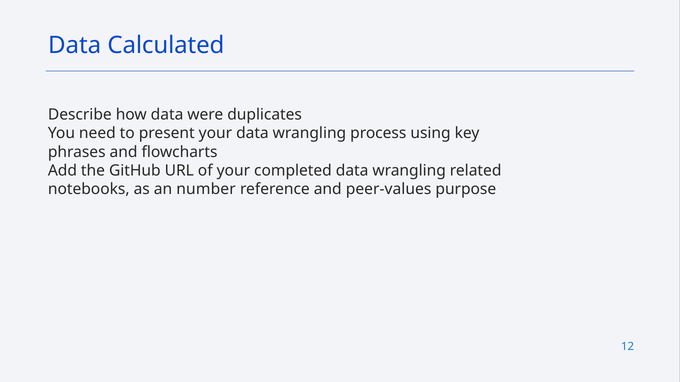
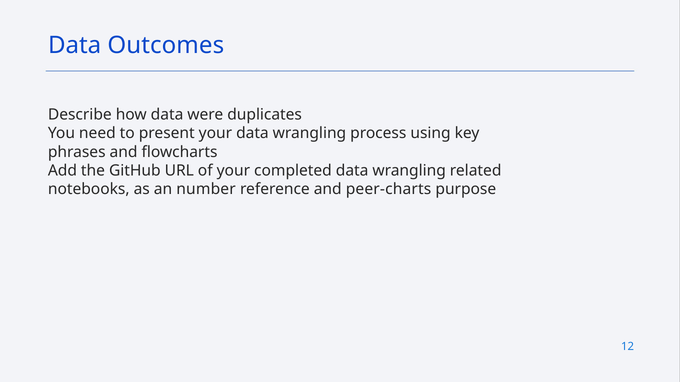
Calculated: Calculated -> Outcomes
peer-values: peer-values -> peer-charts
